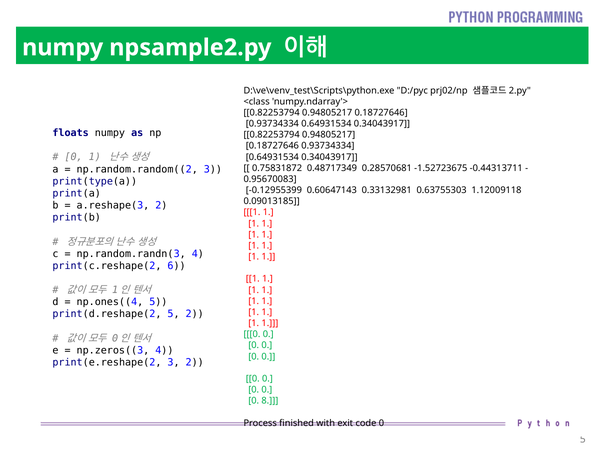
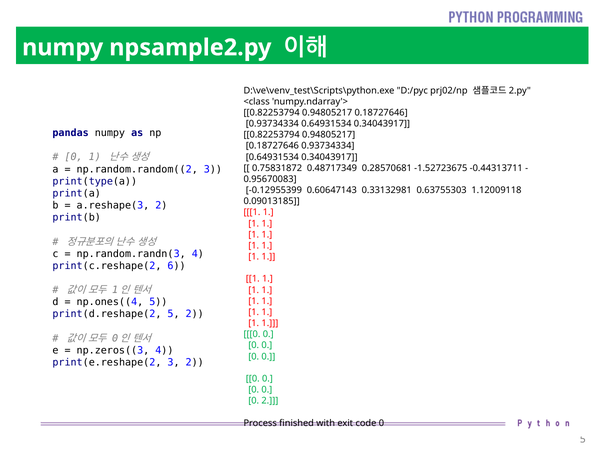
floats: floats -> pandas
0 8: 8 -> 2
